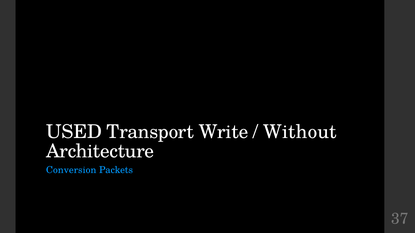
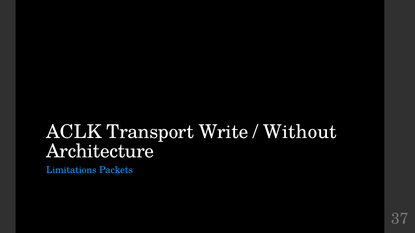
USED: USED -> ACLK
Conversion: Conversion -> Limitations
